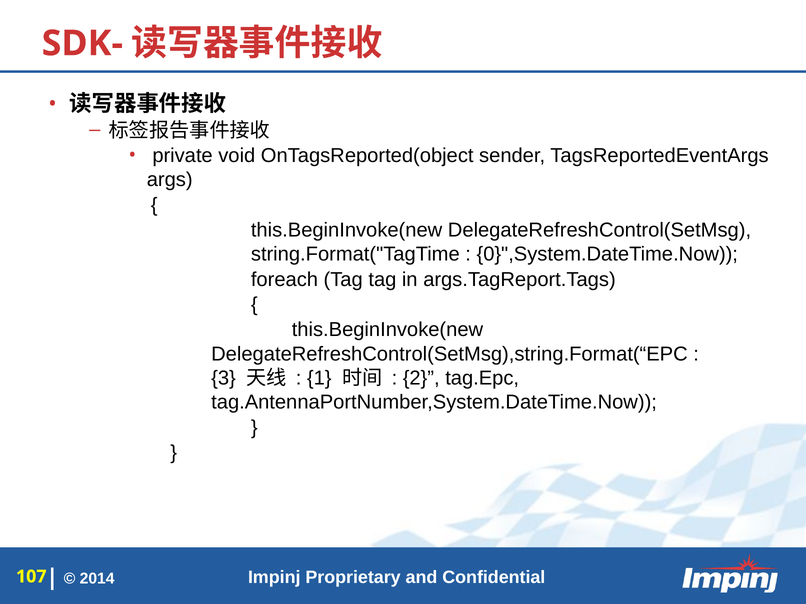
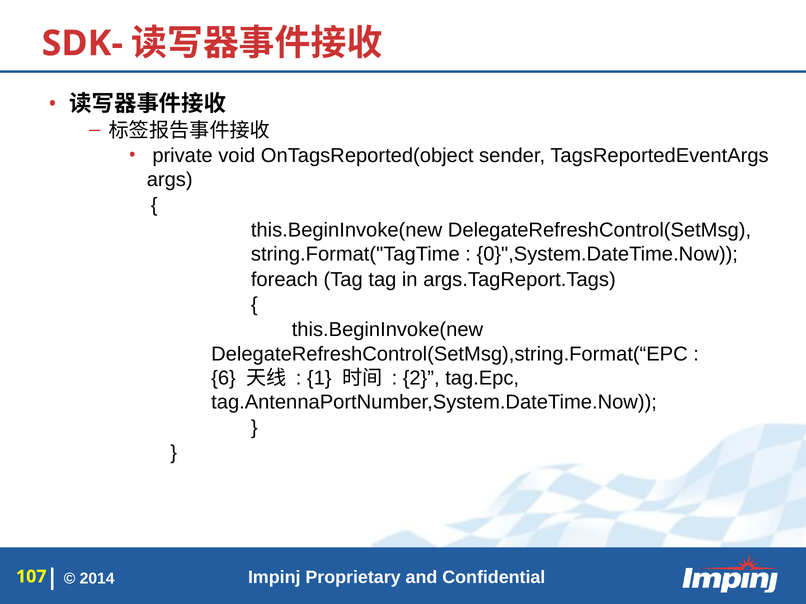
3: 3 -> 6
